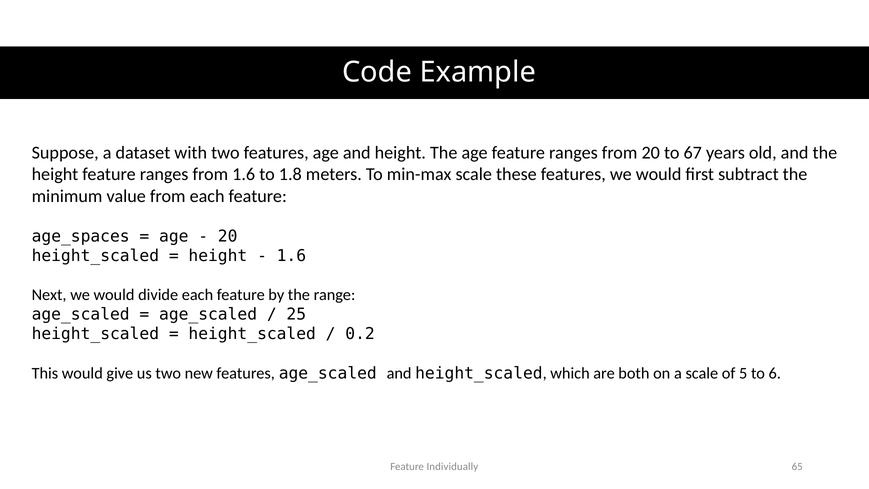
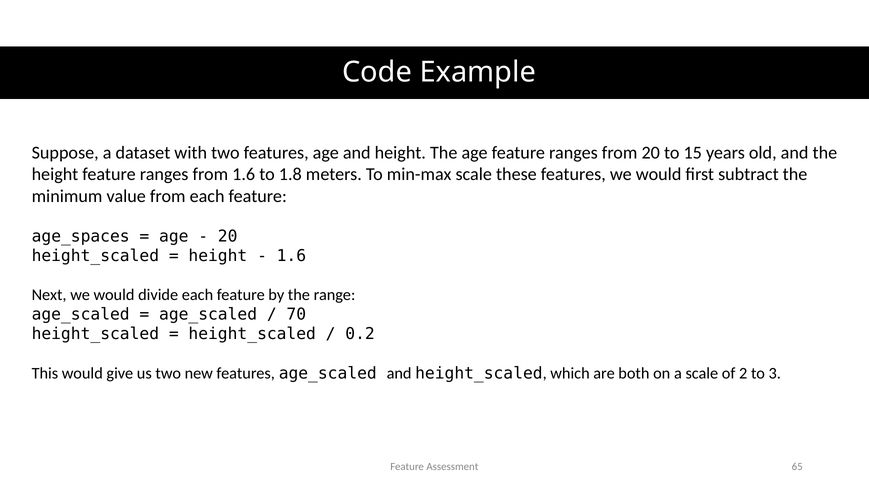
67: 67 -> 15
25: 25 -> 70
5: 5 -> 2
6: 6 -> 3
Individually: Individually -> Assessment
